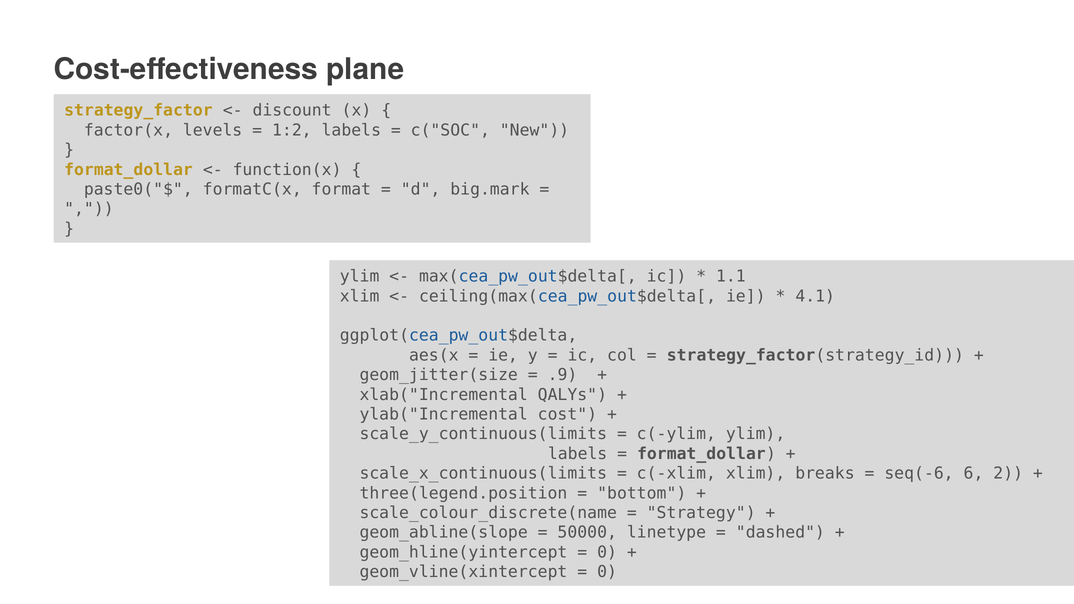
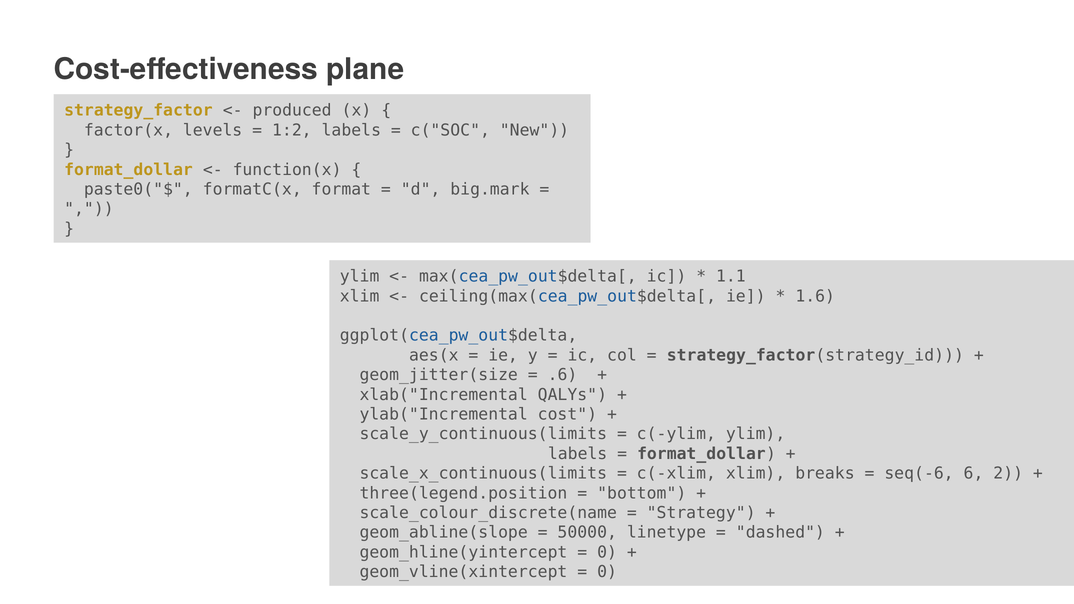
discount: discount -> produced
4.1: 4.1 -> 1.6
.9: .9 -> .6
